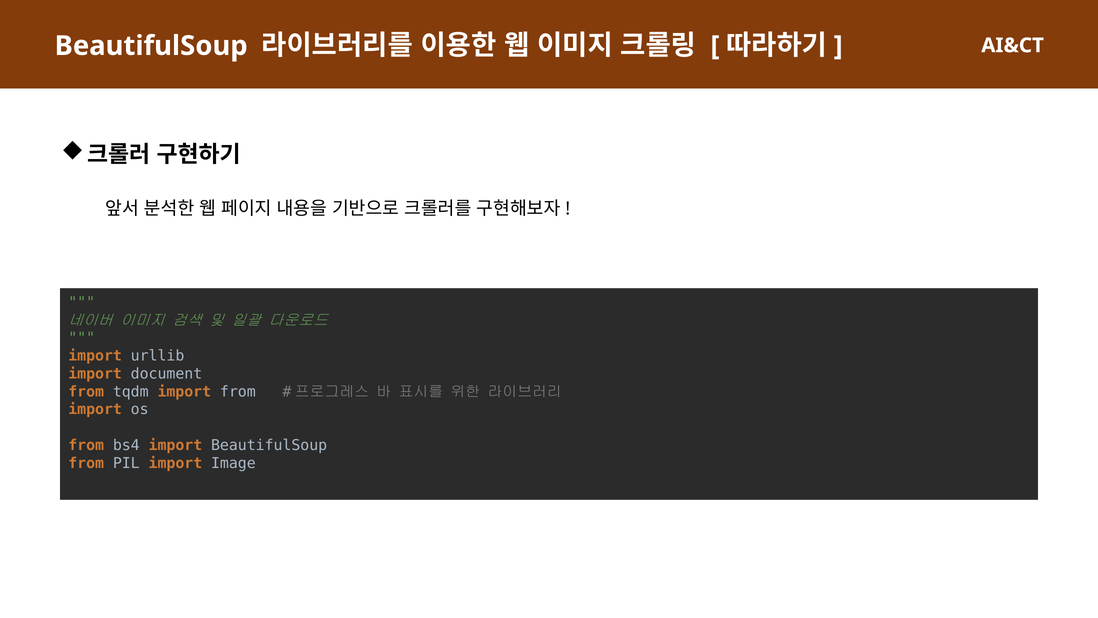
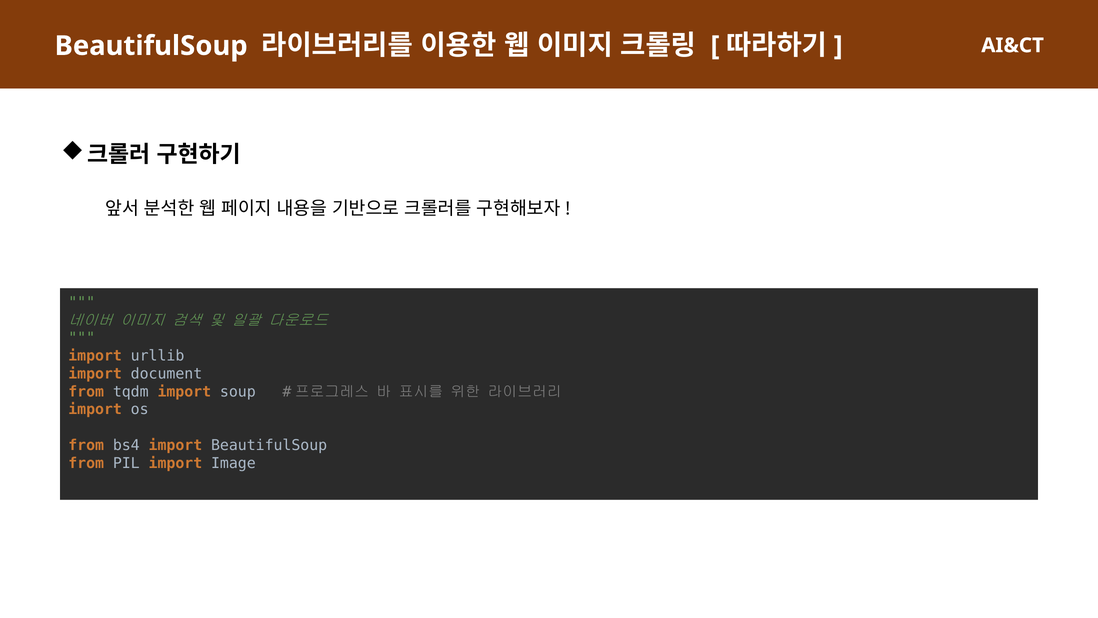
import from: from -> soup
